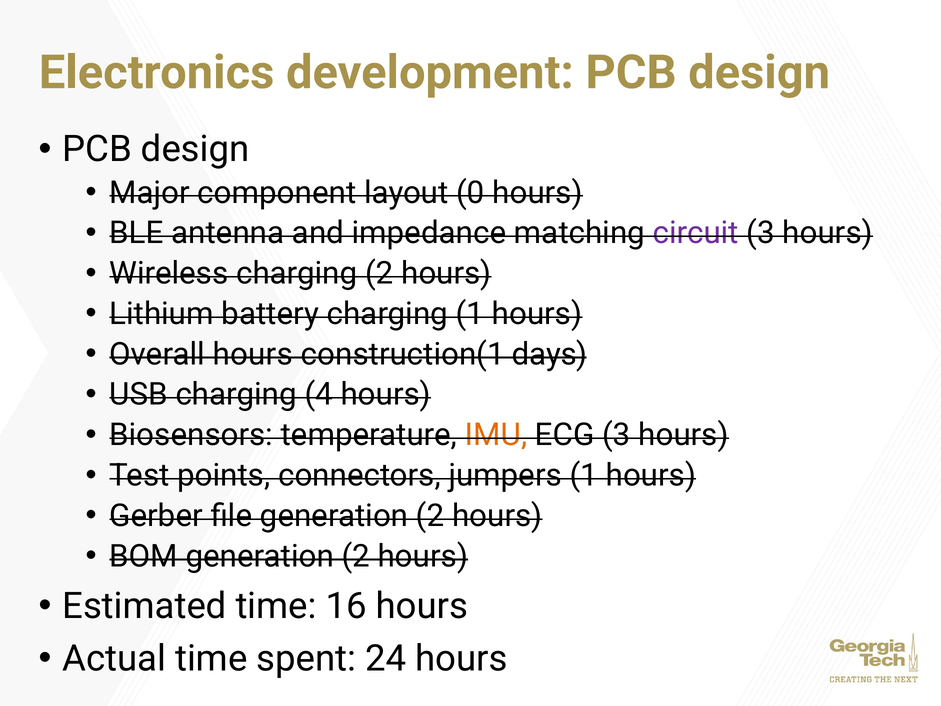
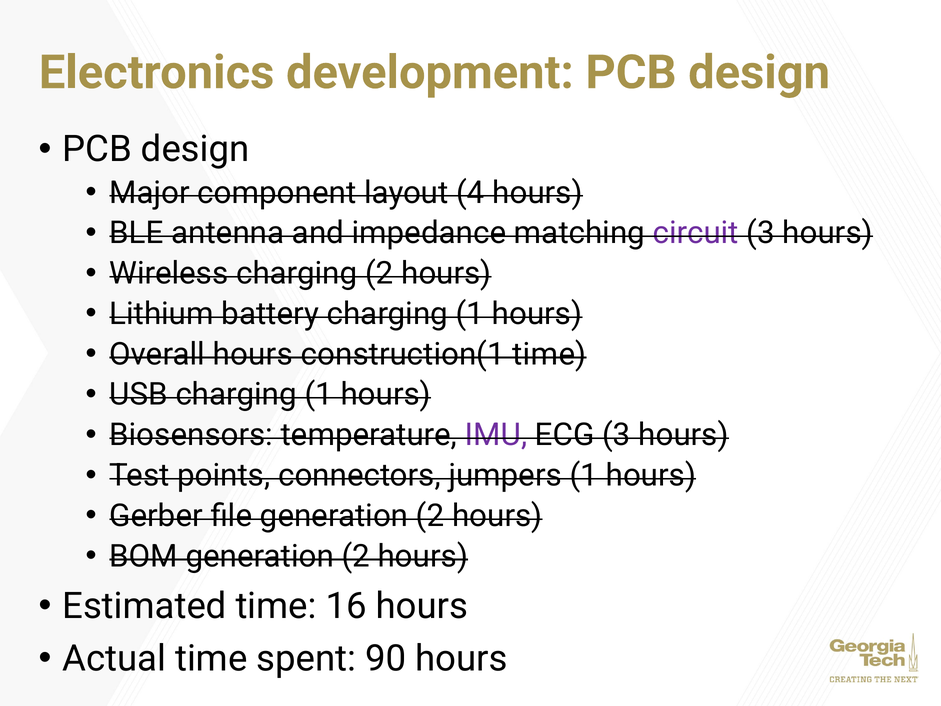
0: 0 -> 4
construction(1 days: days -> time
USB charging 4: 4 -> 1
IMU colour: orange -> purple
24: 24 -> 90
